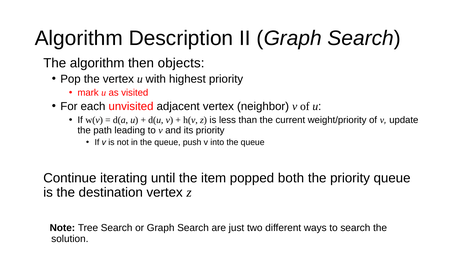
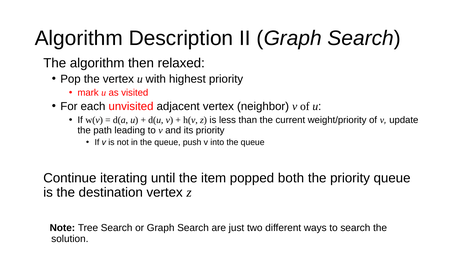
objects: objects -> relaxed
